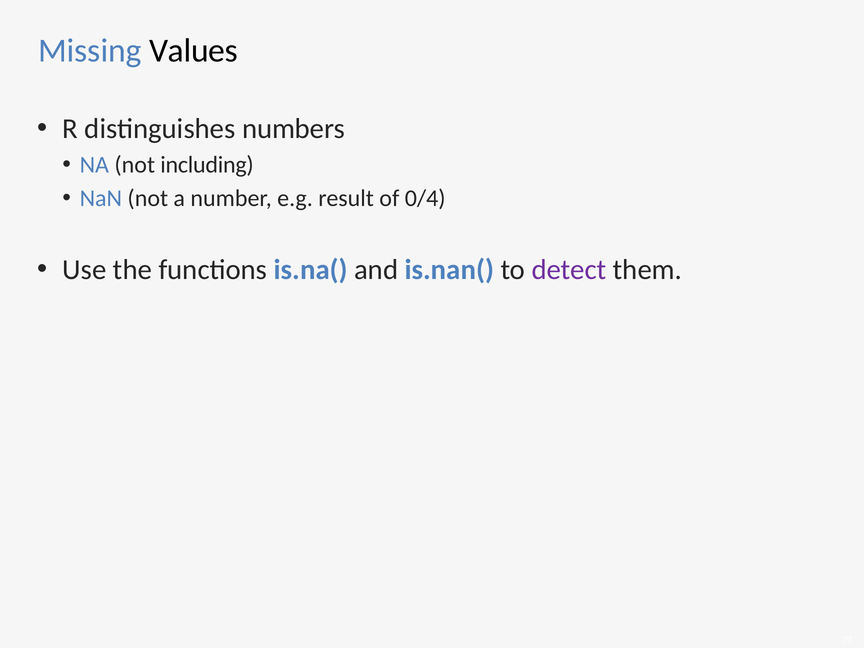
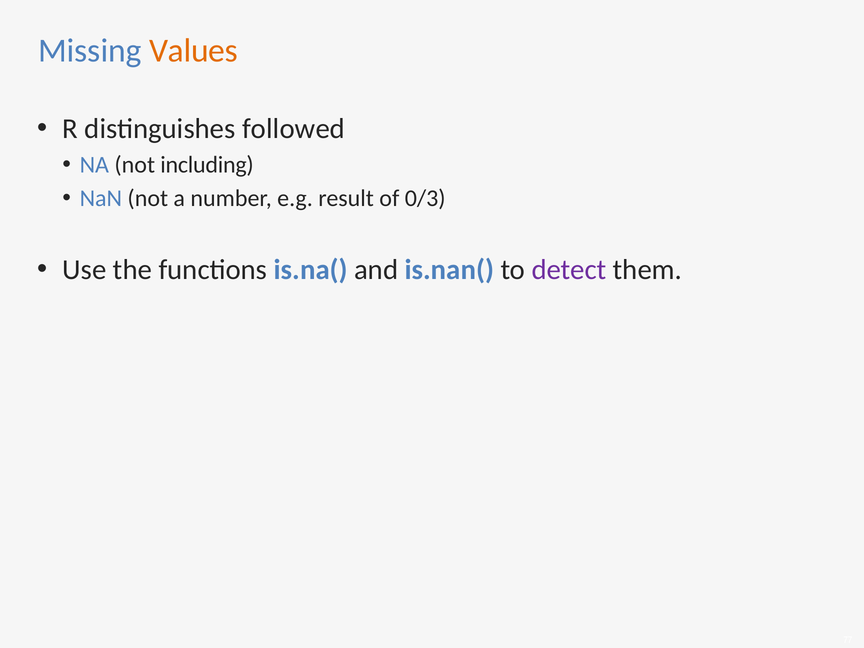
Values colour: black -> orange
numbers: numbers -> followed
0/4: 0/4 -> 0/3
